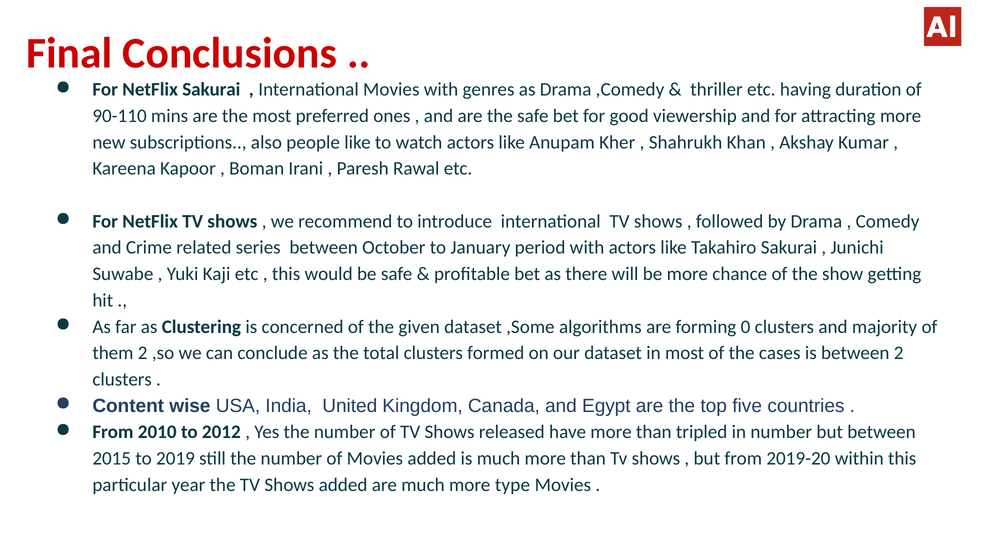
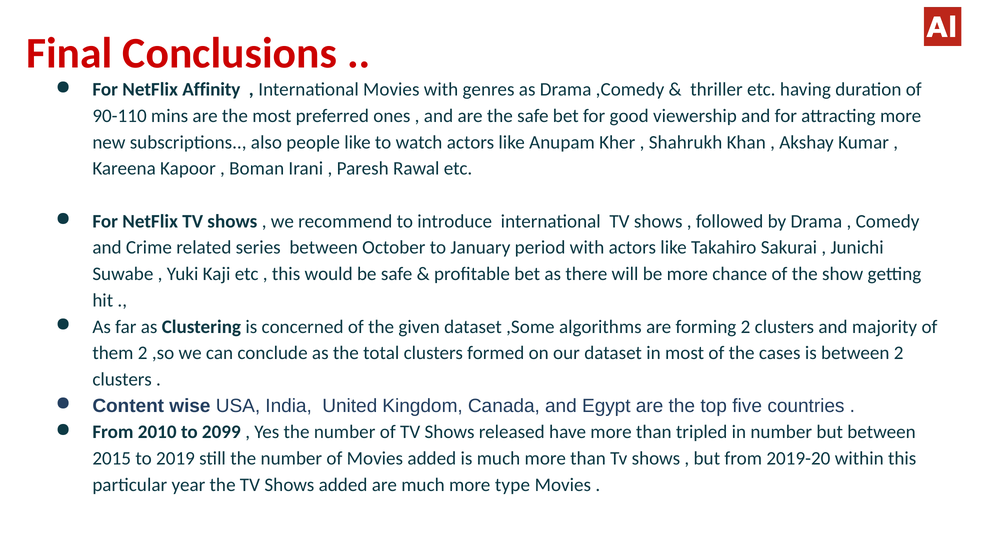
NetFlix Sakurai: Sakurai -> Affinity
forming 0: 0 -> 2
2012: 2012 -> 2099
